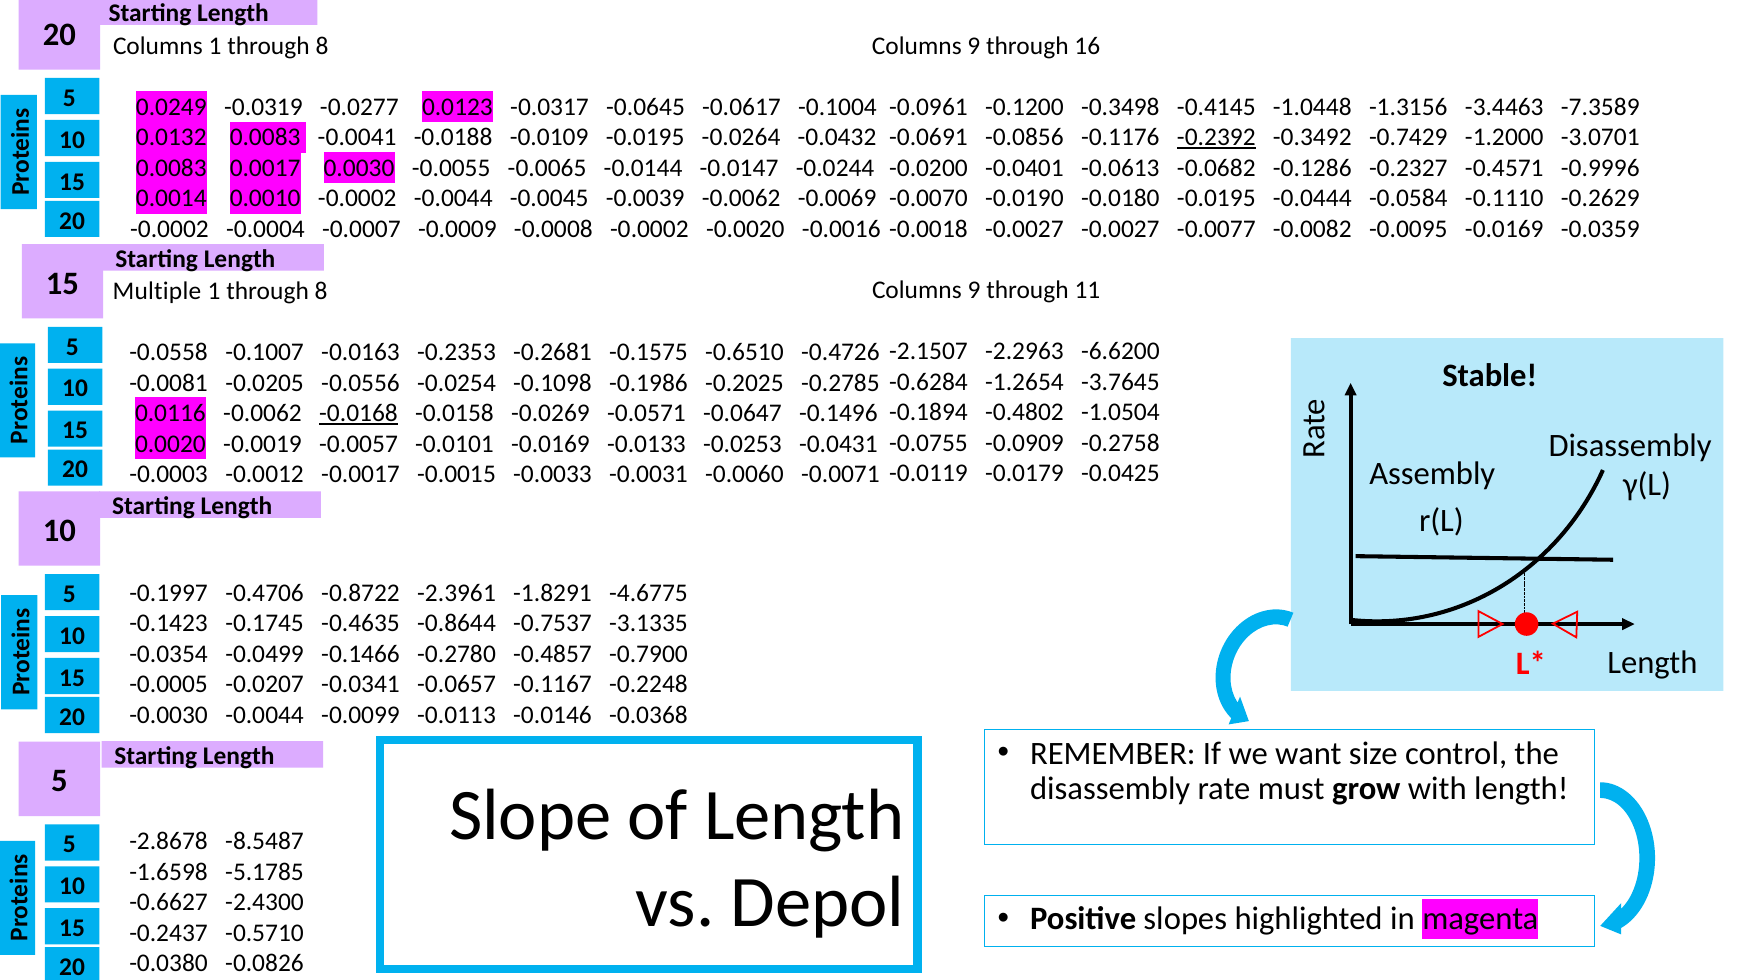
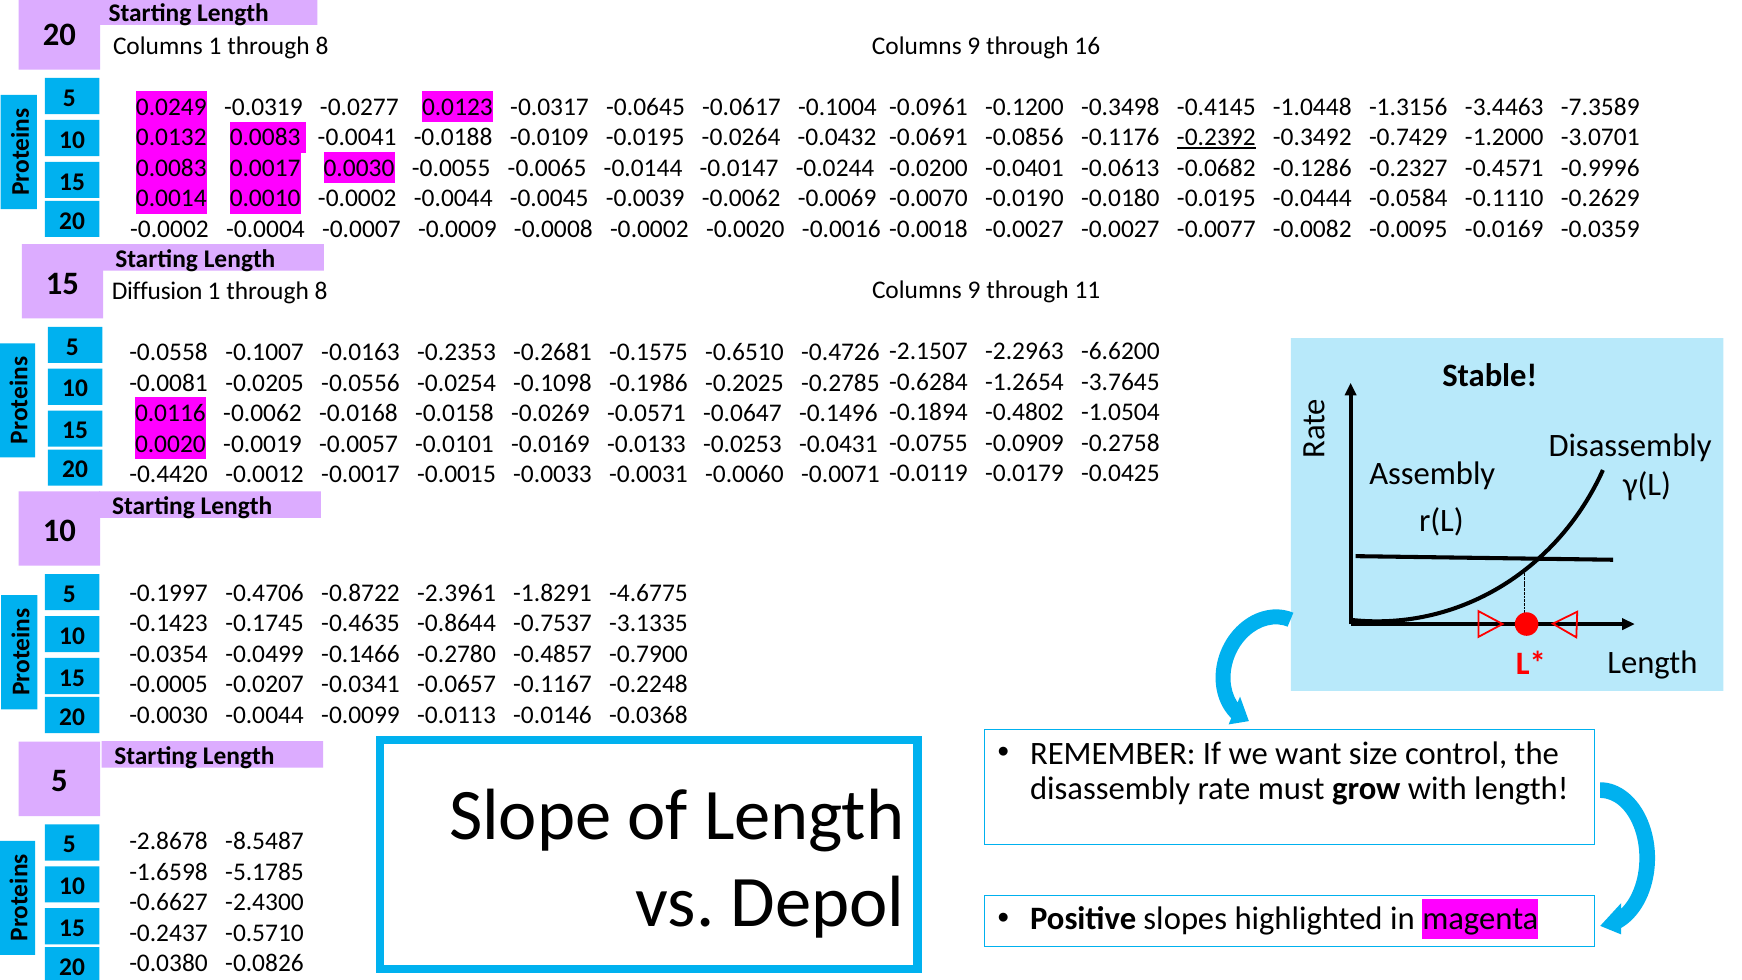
Multiple: Multiple -> Diffusion
-0.0168 underline: present -> none
-0.0003: -0.0003 -> -0.4420
